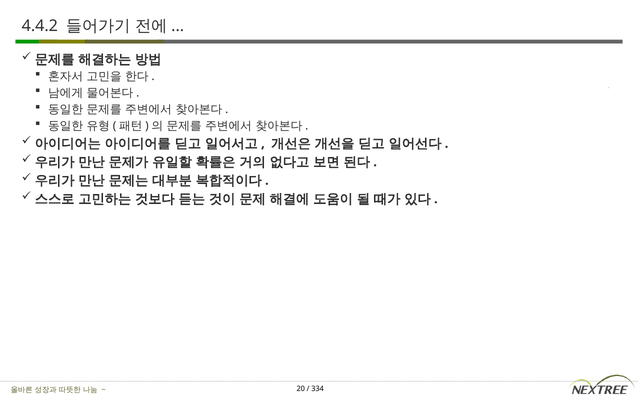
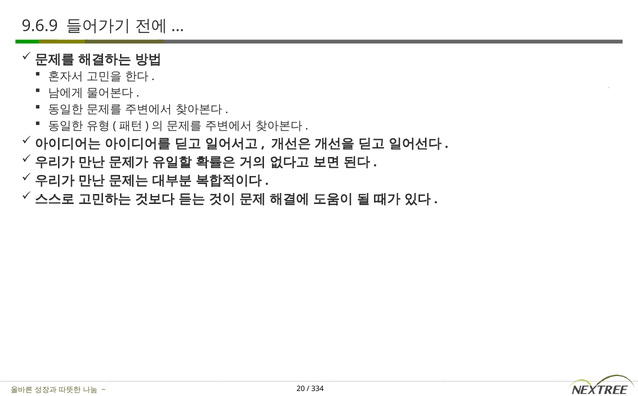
4.4.2: 4.4.2 -> 9.6.9
